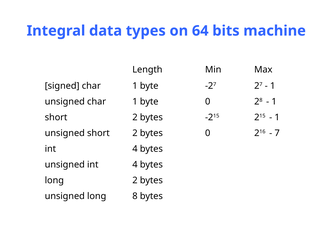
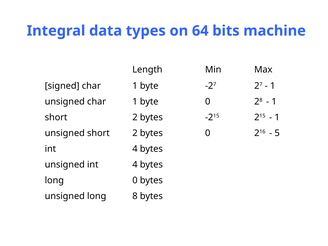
7: 7 -> 5
long 2: 2 -> 0
